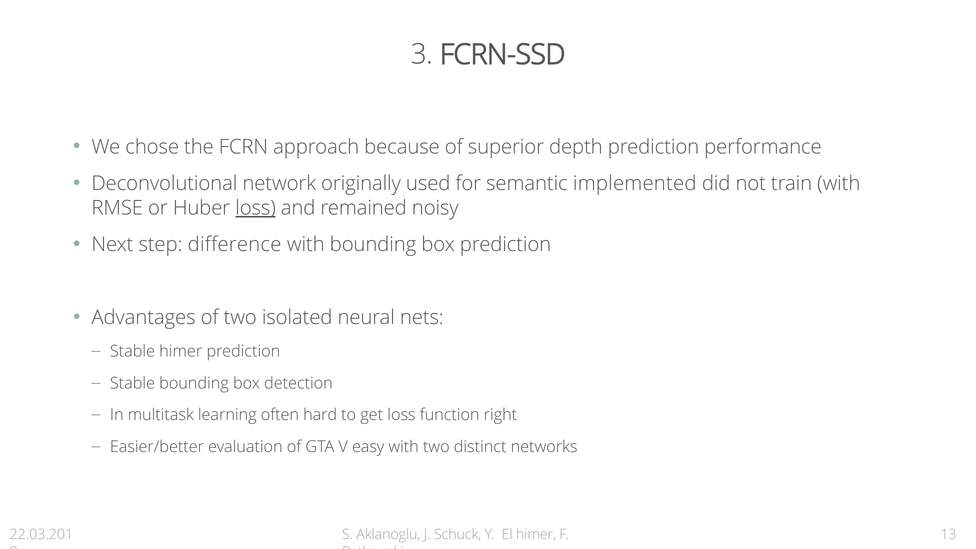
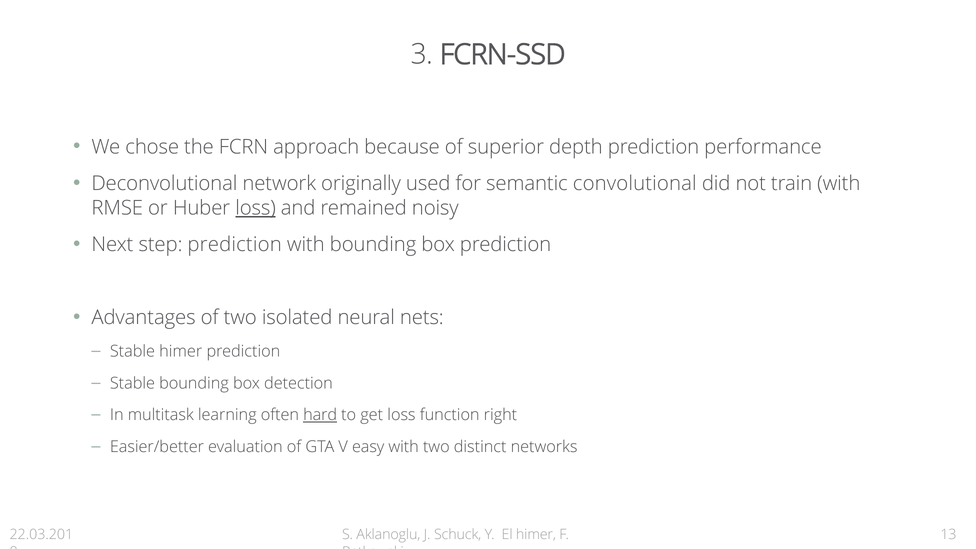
implemented: implemented -> convolutional
step difference: difference -> prediction
hard underline: none -> present
